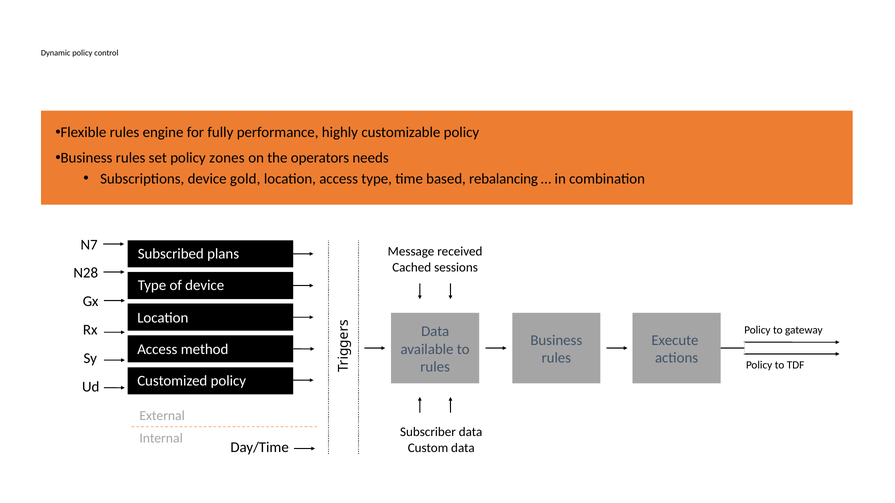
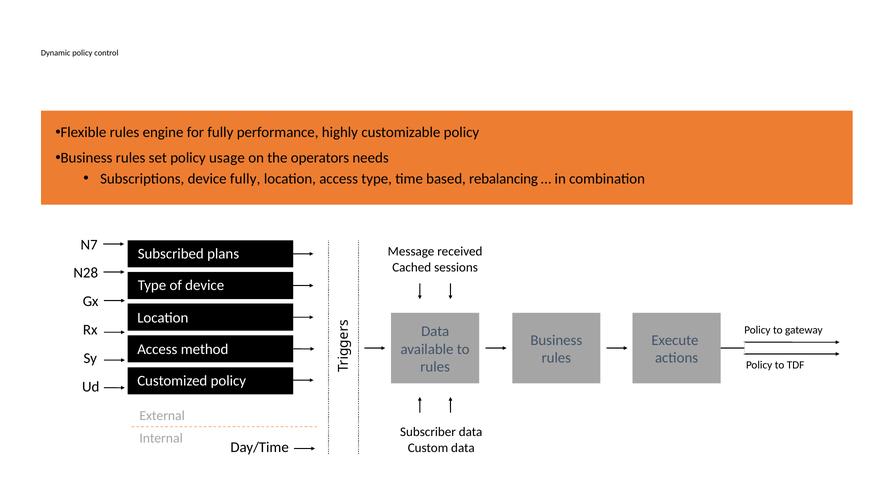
zones: zones -> usage
device gold: gold -> fully
